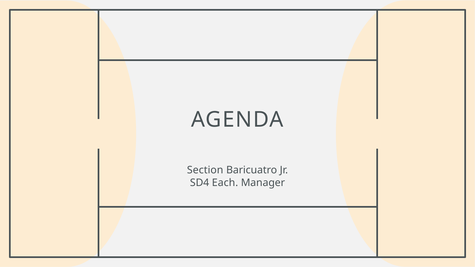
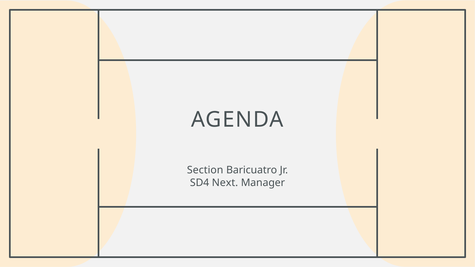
Each: Each -> Next
